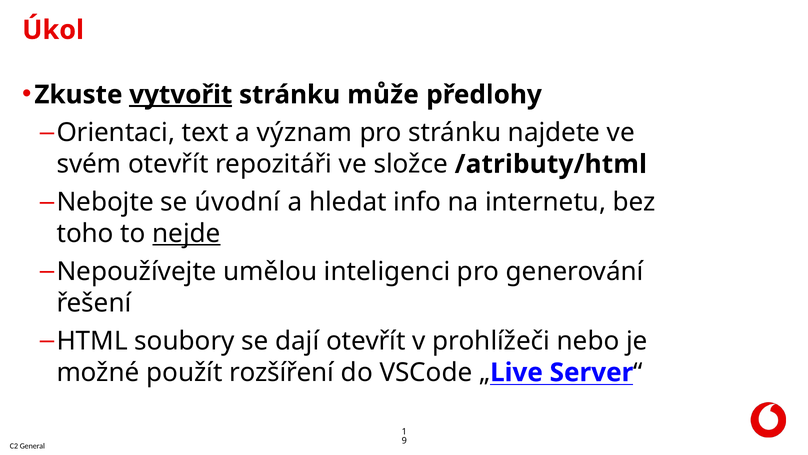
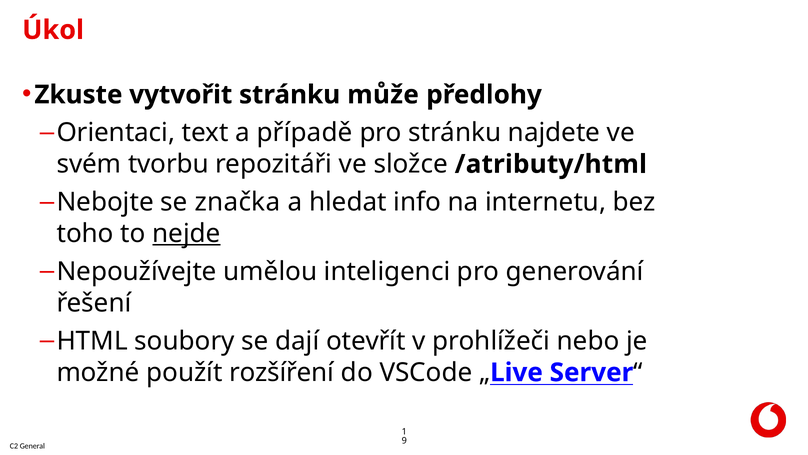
vytvořit underline: present -> none
význam: význam -> případě
svém otevřít: otevřít -> tvorbu
úvodní: úvodní -> značka
